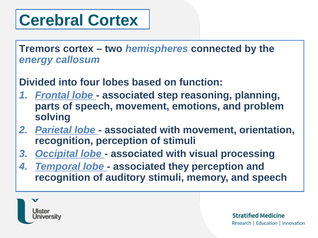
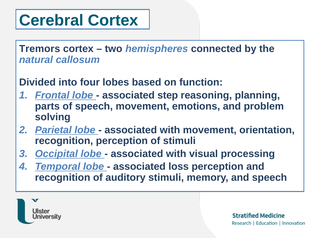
energy: energy -> natural
they: they -> loss
